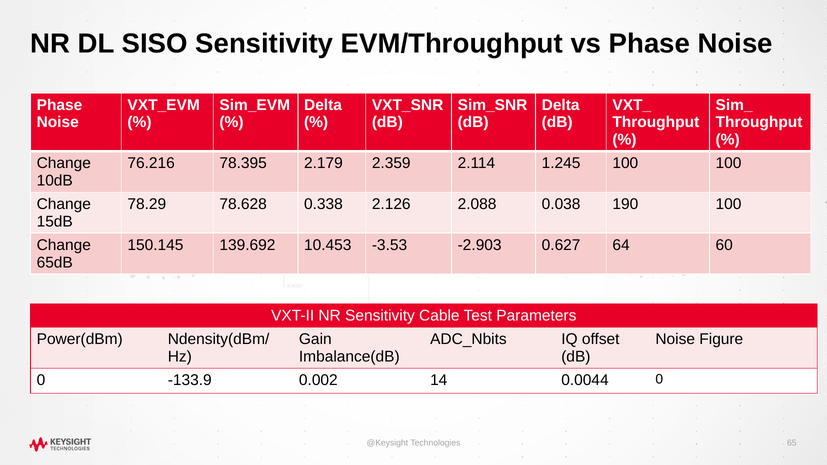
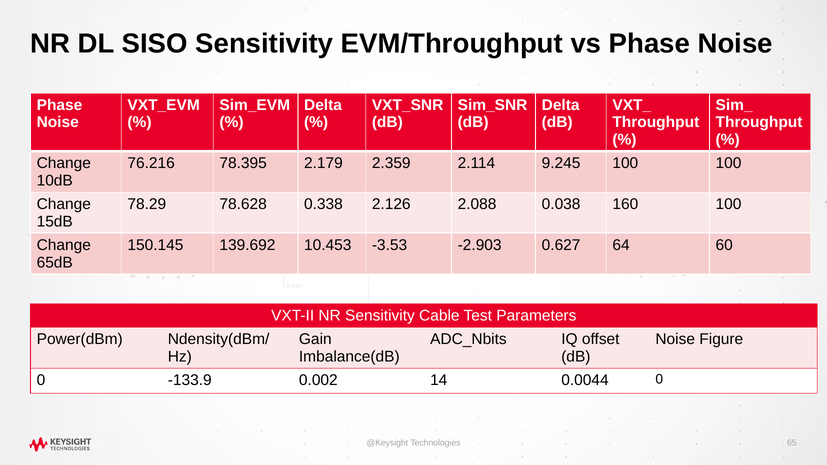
1.245: 1.245 -> 9.245
190: 190 -> 160
